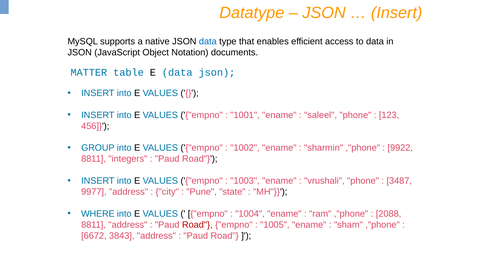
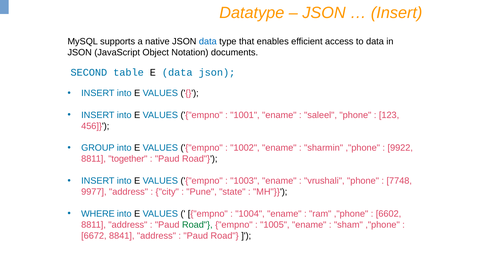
MATTER: MATTER -> SECOND
integers: integers -> together
3487: 3487 -> 7748
2088: 2088 -> 6602
Road at (197, 225) colour: red -> green
3843: 3843 -> 8841
